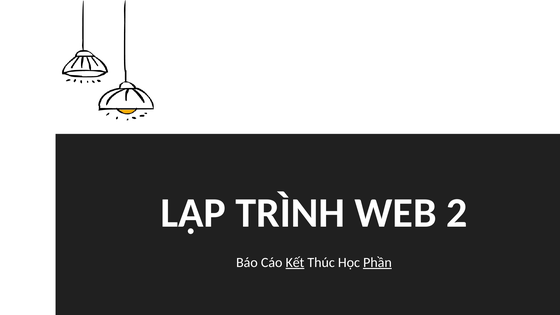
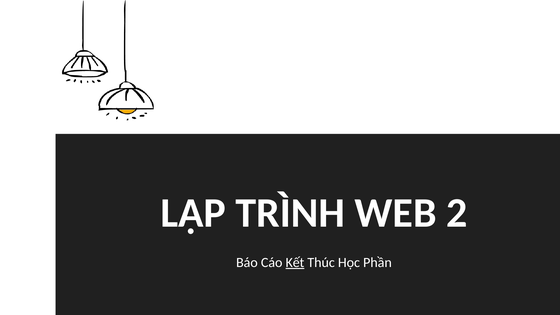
Phần underline: present -> none
